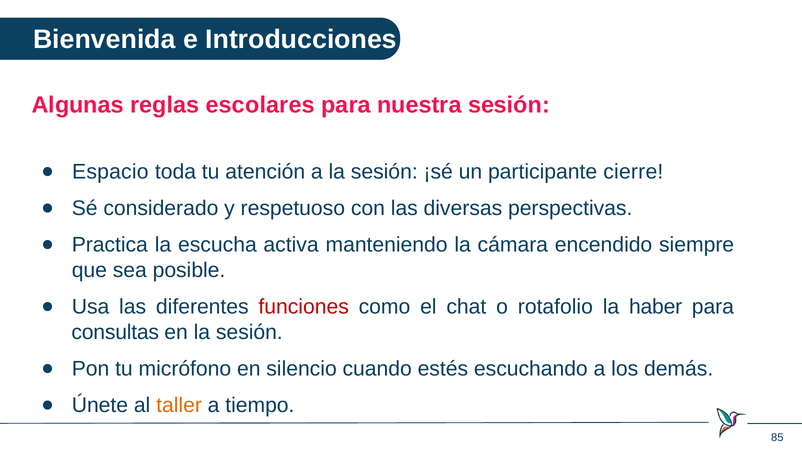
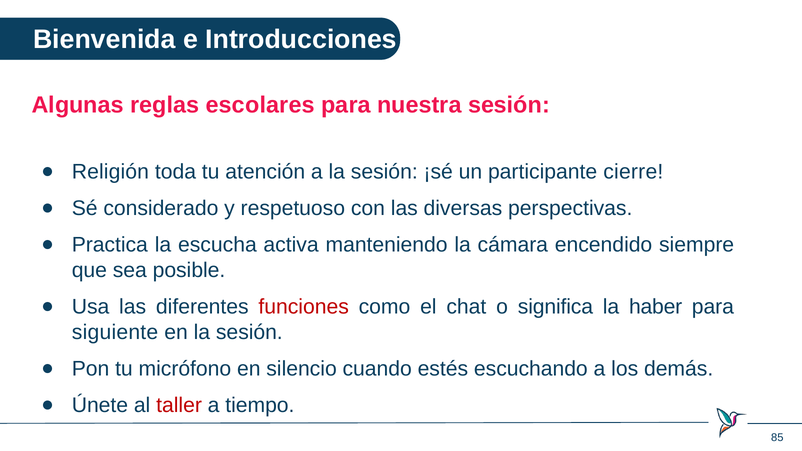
Espacio: Espacio -> Religión
rotafolio: rotafolio -> significa
consultas: consultas -> siguiente
taller colour: orange -> red
